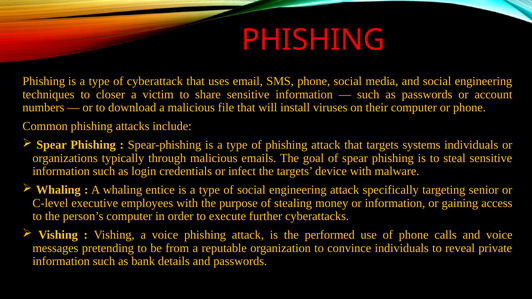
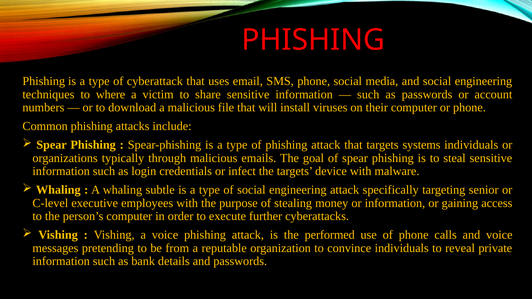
closer: closer -> where
entice: entice -> subtle
